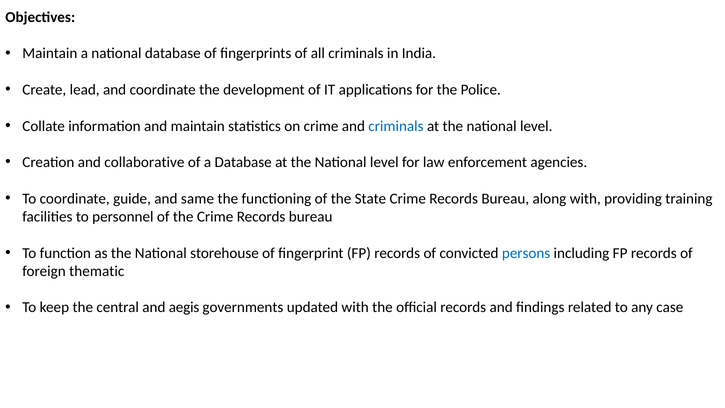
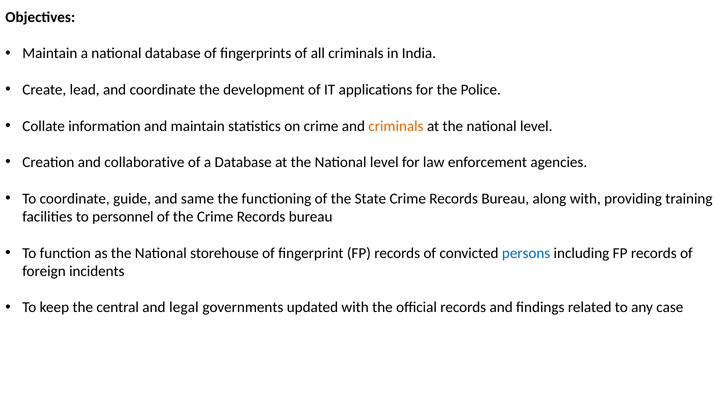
criminals at (396, 126) colour: blue -> orange
thematic: thematic -> incidents
aegis: aegis -> legal
